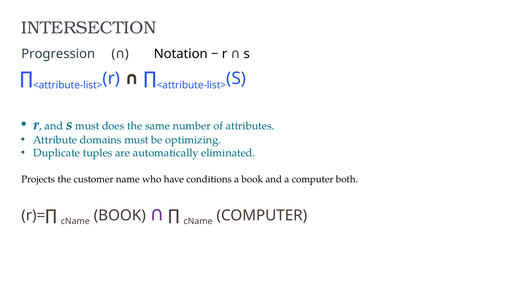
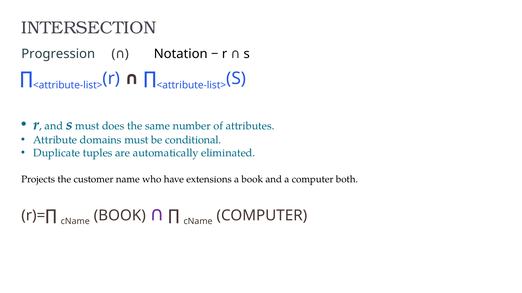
optimizing: optimizing -> conditional
conditions: conditions -> extensions
